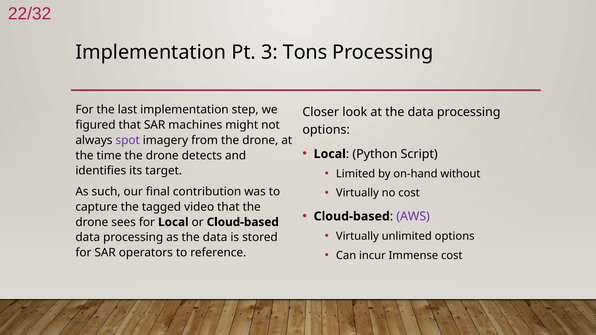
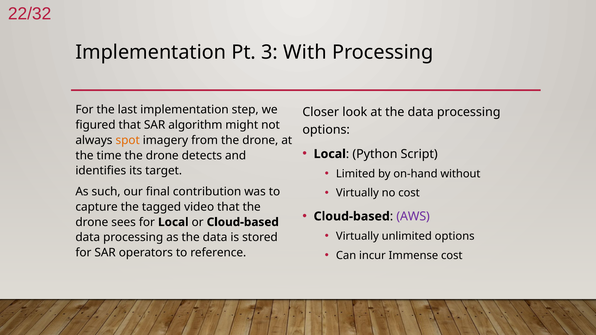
Tons: Tons -> With
machines: machines -> algorithm
spot colour: purple -> orange
